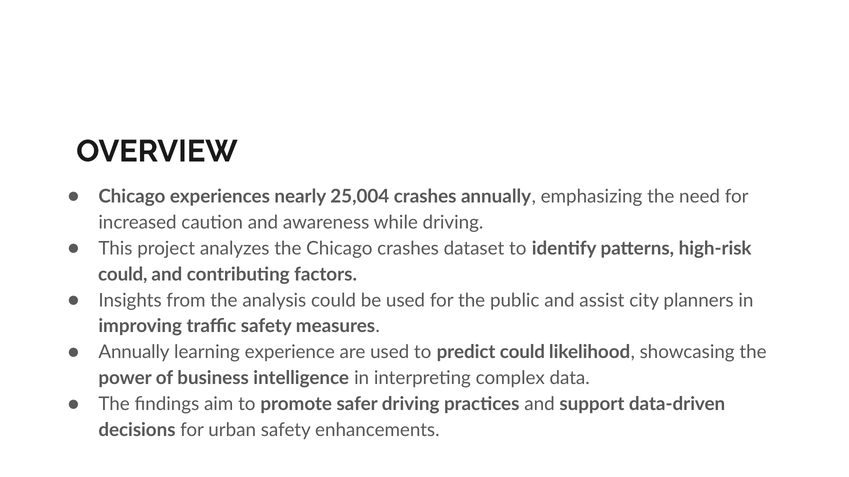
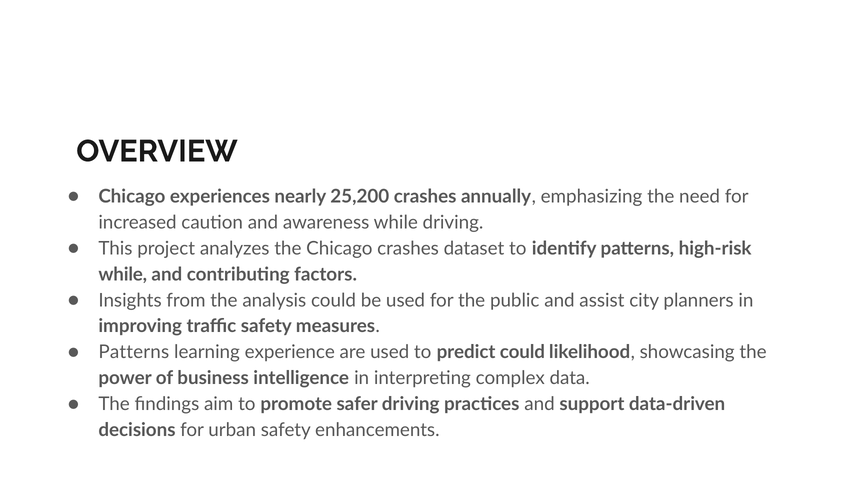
25,004: 25,004 -> 25,200
could at (123, 275): could -> while
Annually at (134, 353): Annually -> Patterns
